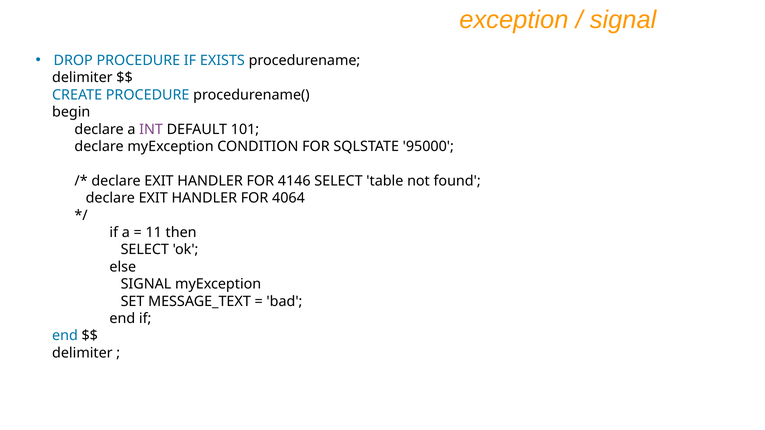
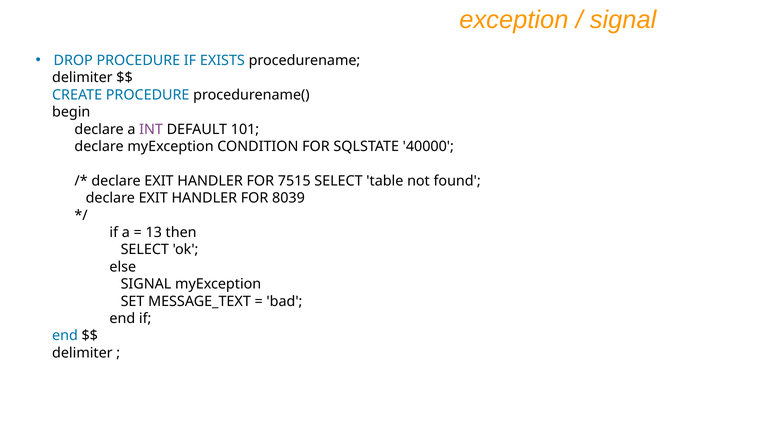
95000: 95000 -> 40000
4146: 4146 -> 7515
4064: 4064 -> 8039
11: 11 -> 13
